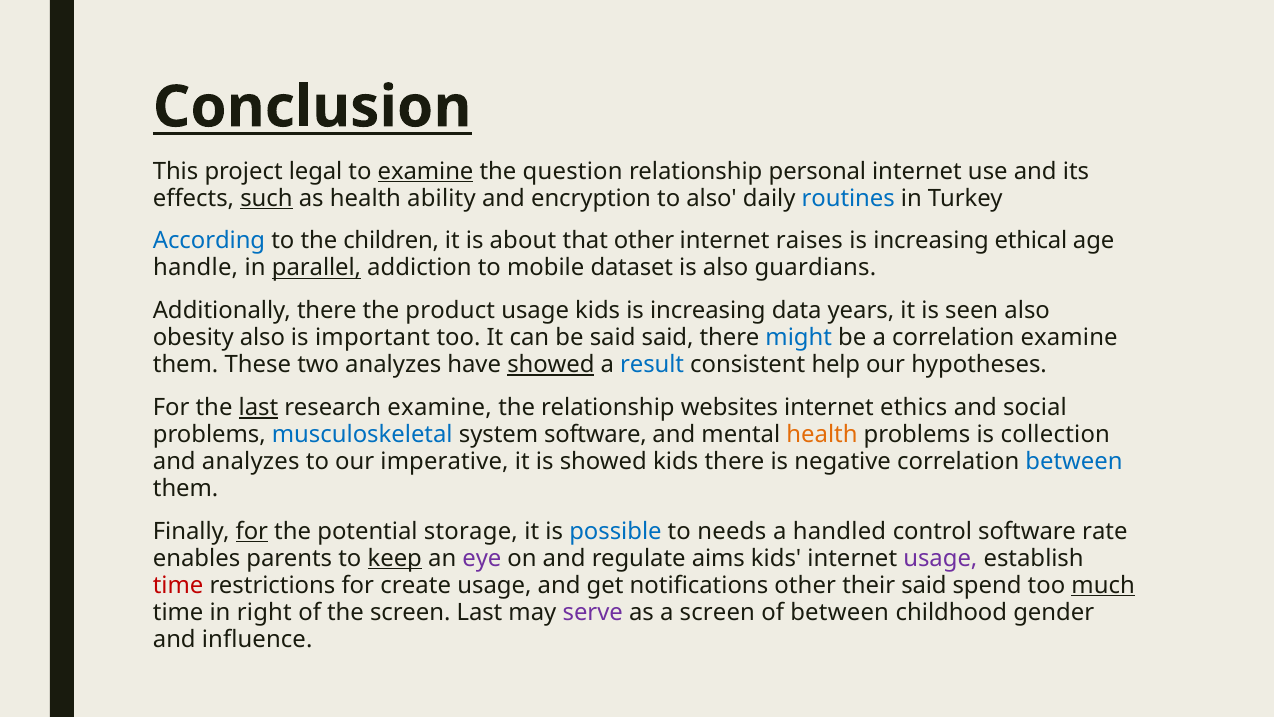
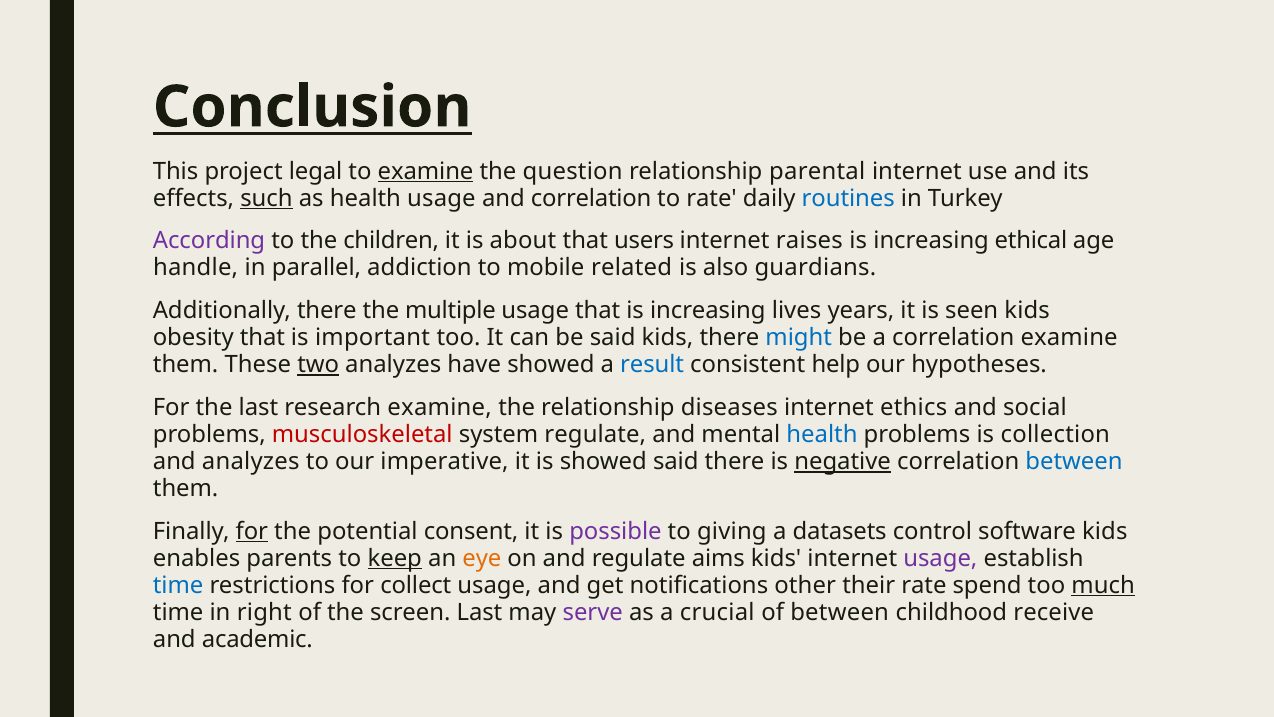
personal: personal -> parental
health ability: ability -> usage
and encryption: encryption -> correlation
to also: also -> rate
According colour: blue -> purple
that other: other -> users
parallel underline: present -> none
dataset: dataset -> related
product: product -> multiple
usage kids: kids -> that
data: data -> lives
seen also: also -> kids
obesity also: also -> that
said said: said -> kids
two underline: none -> present
showed at (551, 365) underline: present -> none
last at (258, 408) underline: present -> none
websites: websites -> diseases
musculoskeletal colour: blue -> red
system software: software -> regulate
health at (822, 434) colour: orange -> blue
showed kids: kids -> said
negative underline: none -> present
storage: storage -> consent
possible colour: blue -> purple
needs: needs -> giving
handled: handled -> datasets
software rate: rate -> kids
eye colour: purple -> orange
time at (178, 585) colour: red -> blue
create: create -> collect
their said: said -> rate
a screen: screen -> crucial
gender: gender -> receive
influence: influence -> academic
